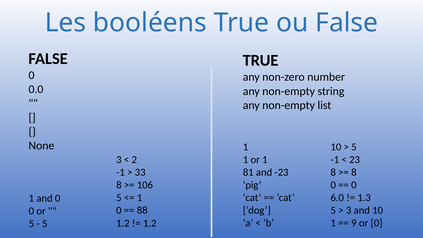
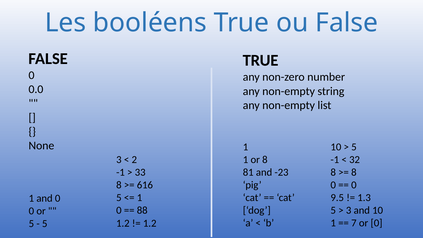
or 1: 1 -> 8
23: 23 -> 32
106: 106 -> 616
6.0: 6.0 -> 9.5
9: 9 -> 7
